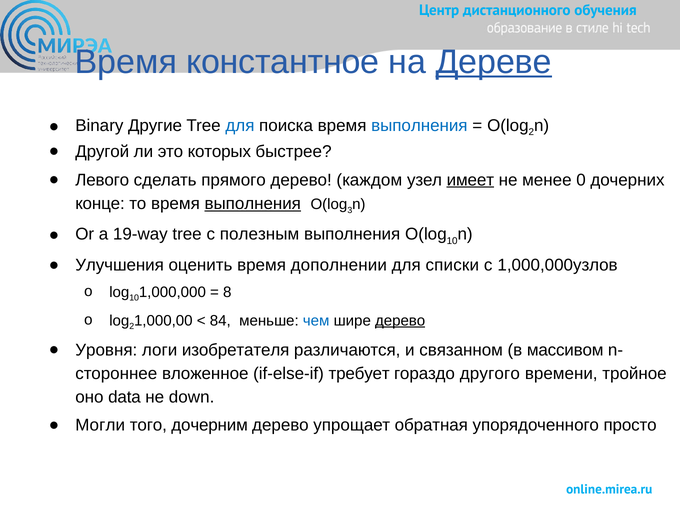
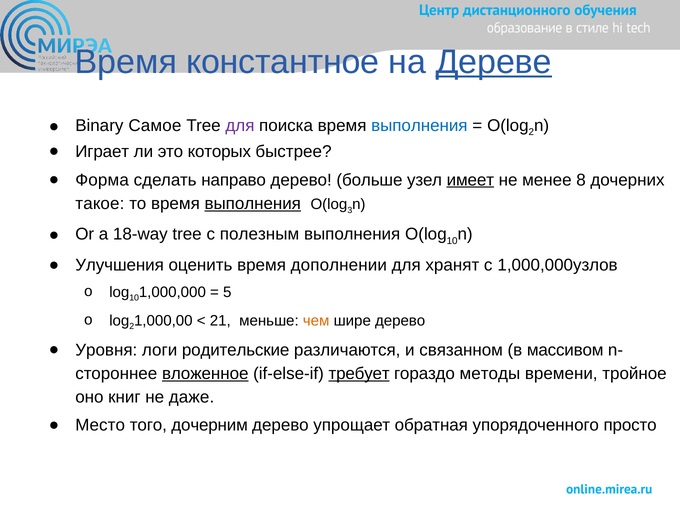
Другие: Другие -> Самое
для at (240, 126) colour: blue -> purple
Другой: Другой -> Играет
Левого: Левого -> Форма
прямого: прямого -> направо
каждом: каждом -> больше
0: 0 -> 8
конце: конце -> такое
19-way: 19-way -> 18-way
списки: списки -> хранят
8: 8 -> 5
84: 84 -> 21
чем colour: blue -> orange
дерево at (400, 321) underline: present -> none
изобретателя: изобретателя -> родительские
вложенное underline: none -> present
требует underline: none -> present
другого: другого -> методы
data: data -> книг
down: down -> даже
Могли: Могли -> Место
